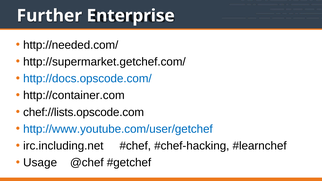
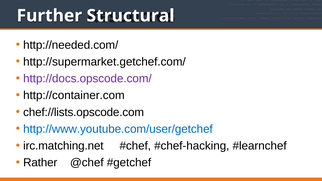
Enterprise: Enterprise -> Structural
http://docs.opscode.com/ colour: blue -> purple
irc.including.net: irc.including.net -> irc.matching.net
Usage: Usage -> Rather
